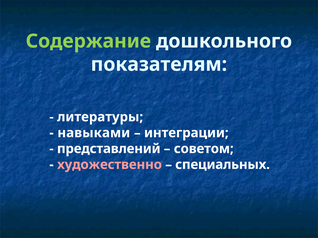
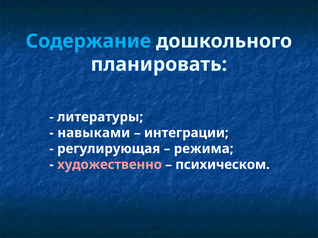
Содержание colour: light green -> light blue
показателям: показателям -> планировать
представлений: представлений -> регулирующая
советом: советом -> режима
специальных: специальных -> психическом
